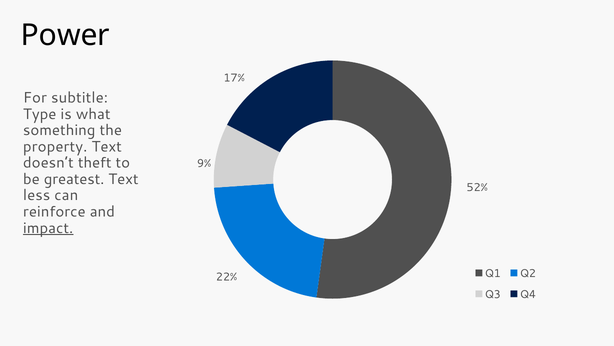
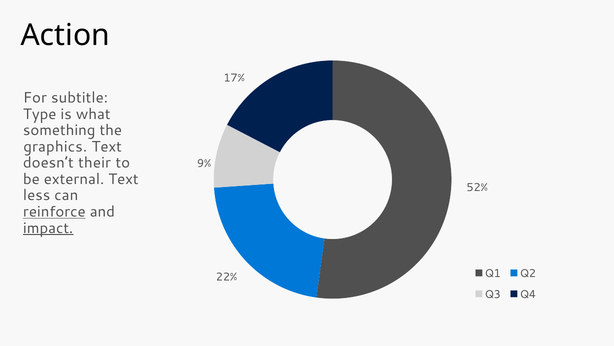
Power: Power -> Action
property: property -> graphics
theft: theft -> their
greatest: greatest -> external
reinforce underline: none -> present
